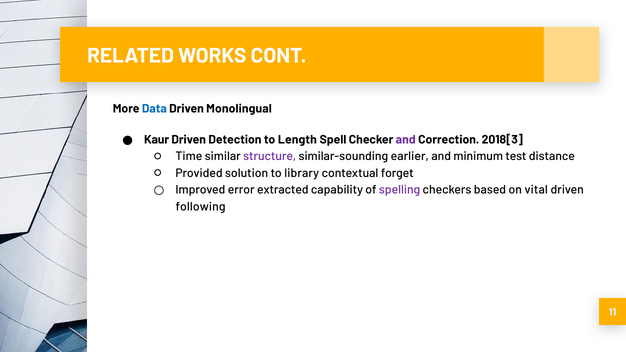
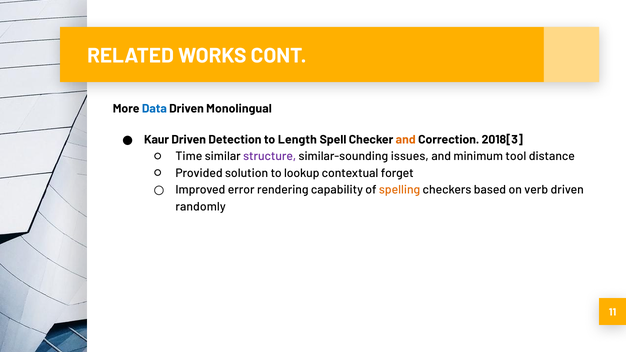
and at (406, 140) colour: purple -> orange
earlier: earlier -> issues
test: test -> tool
library: library -> lookup
extracted: extracted -> rendering
spelling colour: purple -> orange
vital: vital -> verb
following: following -> randomly
